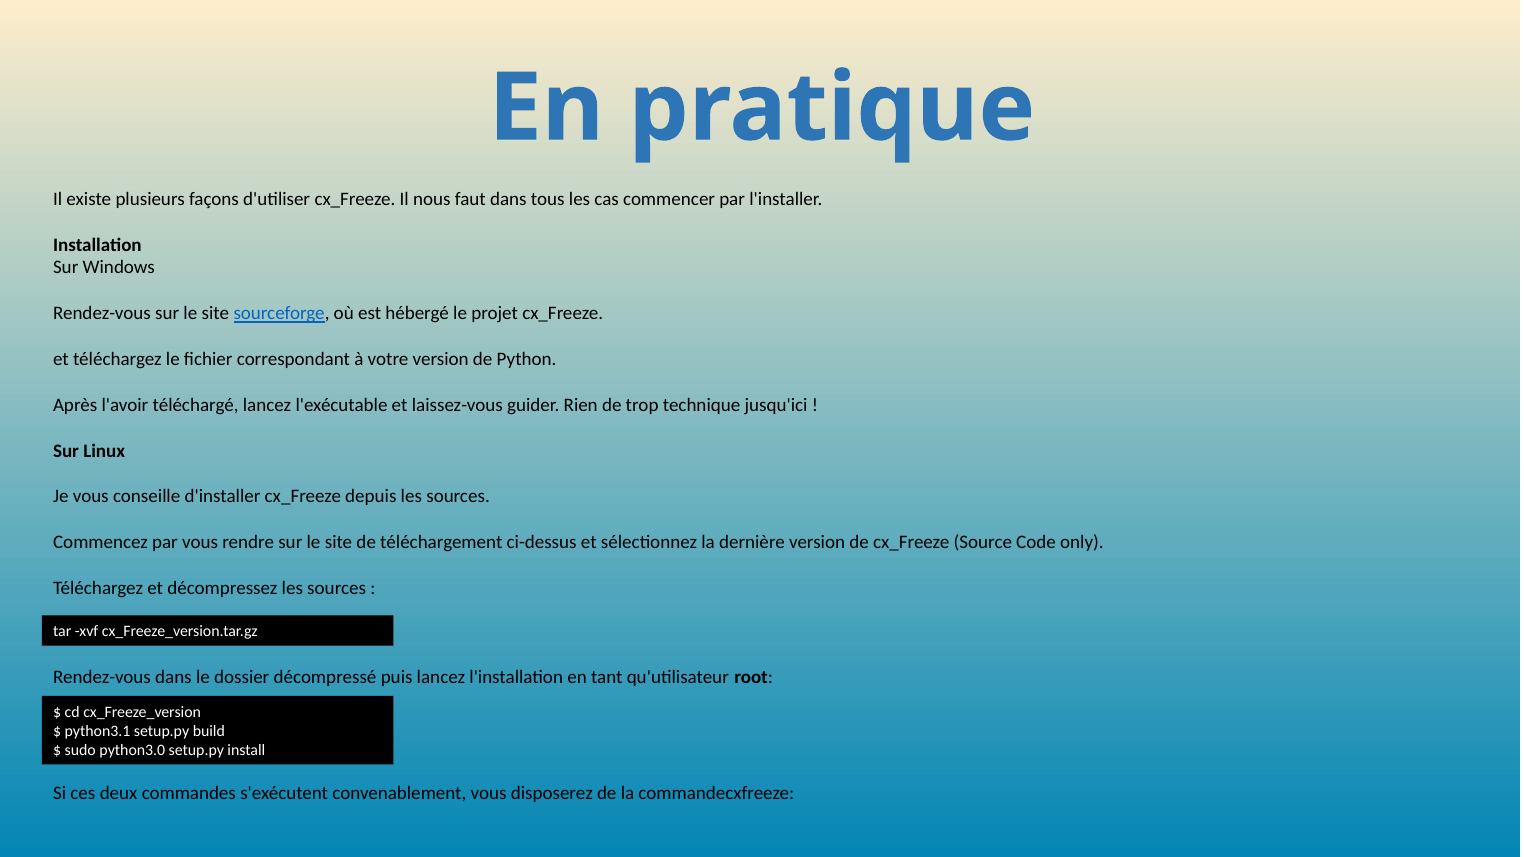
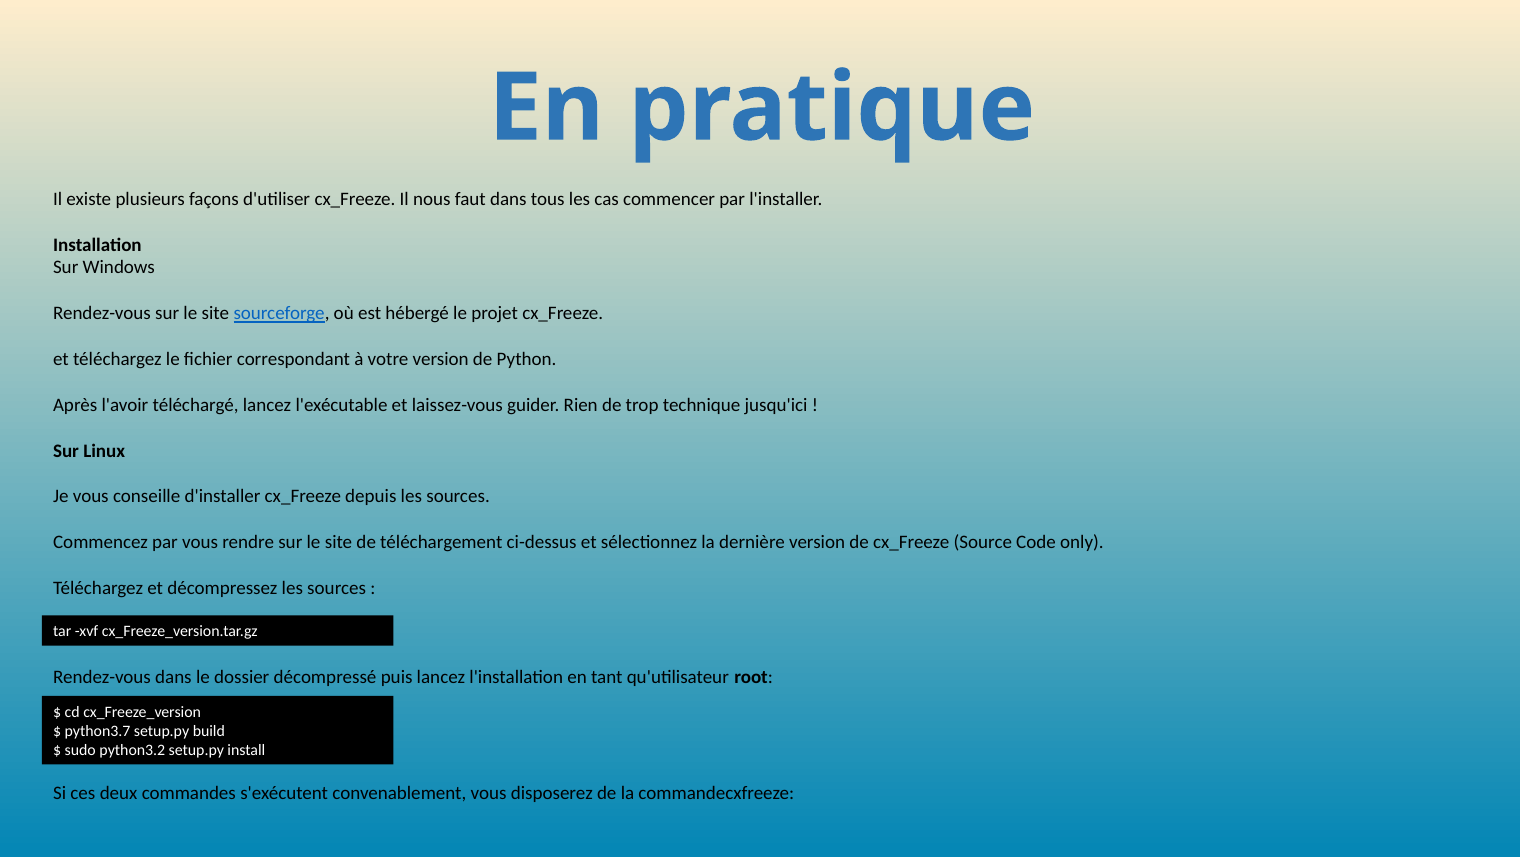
python3.1: python3.1 -> python3.7
python3.0: python3.0 -> python3.2
